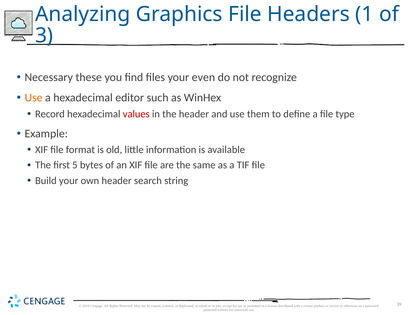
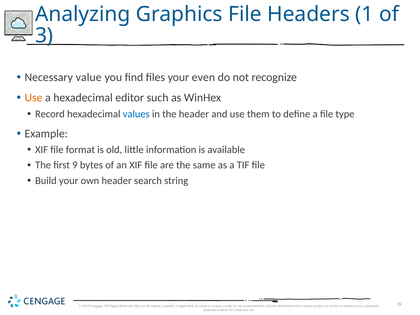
these: these -> value
values colour: red -> blue
5: 5 -> 9
